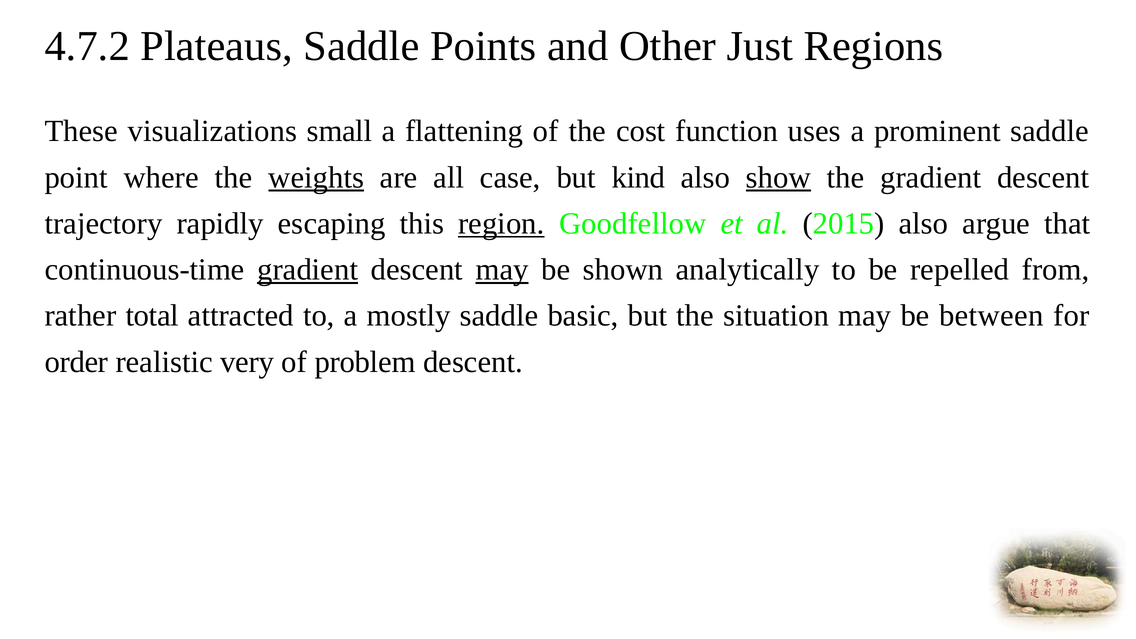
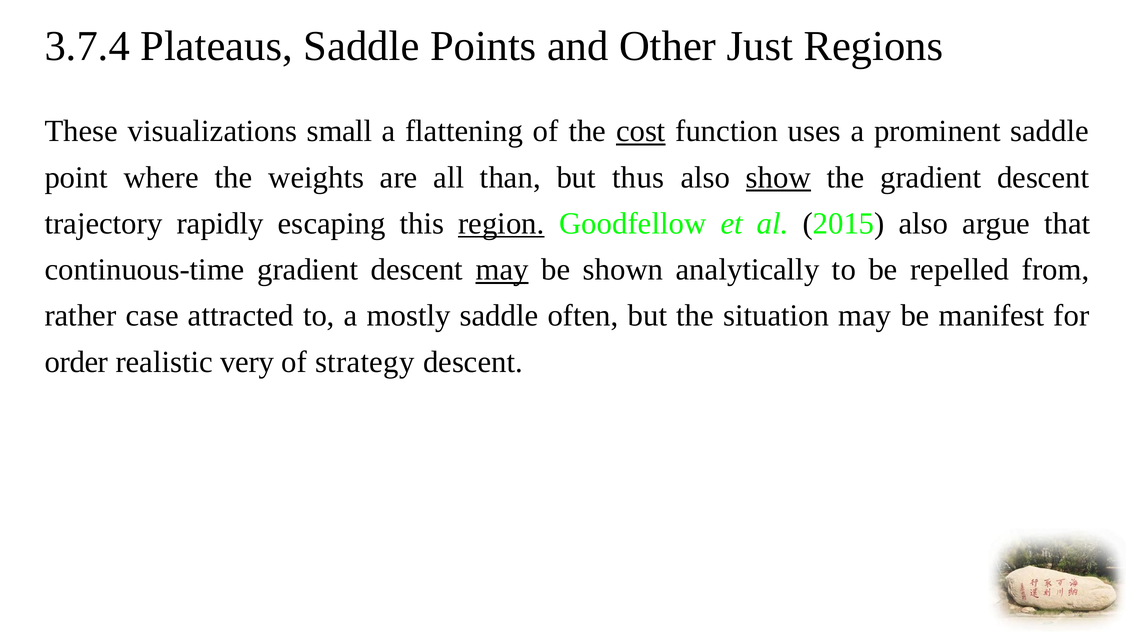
4.7.2: 4.7.2 -> 3.7.4
cost underline: none -> present
weights underline: present -> none
case: case -> than
kind: kind -> thus
gradient at (308, 270) underline: present -> none
total: total -> case
basic: basic -> often
between: between -> manifest
problem: problem -> strategy
